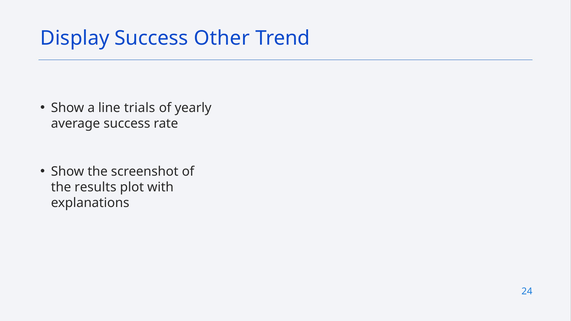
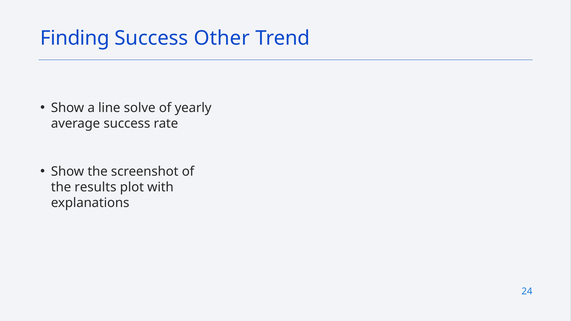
Display: Display -> Finding
trials: trials -> solve
